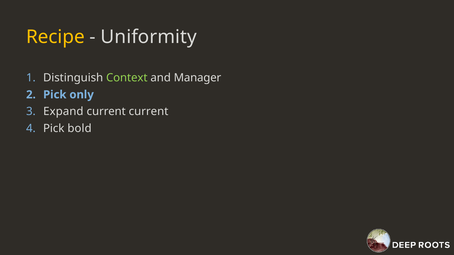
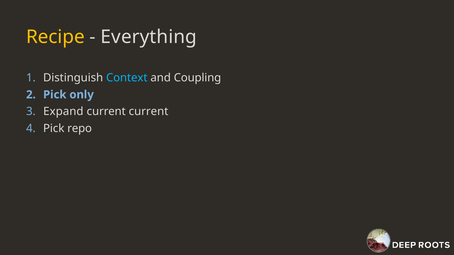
Uniformity: Uniformity -> Everything
Context colour: light green -> light blue
Manager: Manager -> Coupling
bold: bold -> repo
